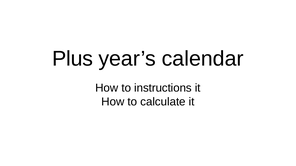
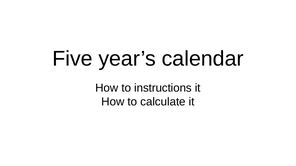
Plus: Plus -> Five
